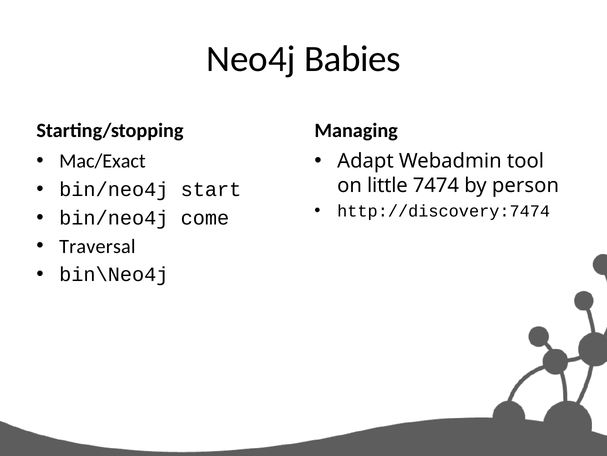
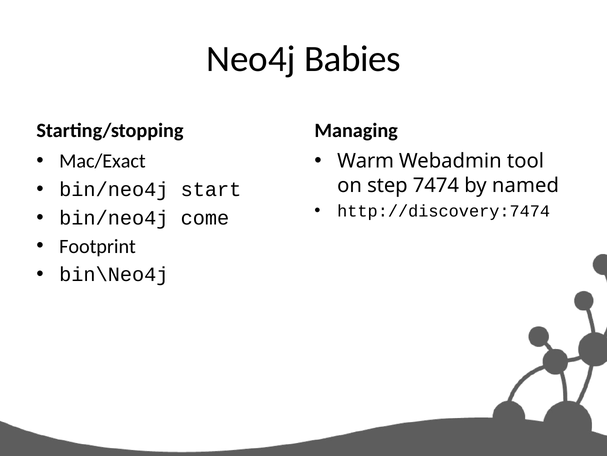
Adapt: Adapt -> Warm
little: little -> step
person: person -> named
Traversal: Traversal -> Footprint
